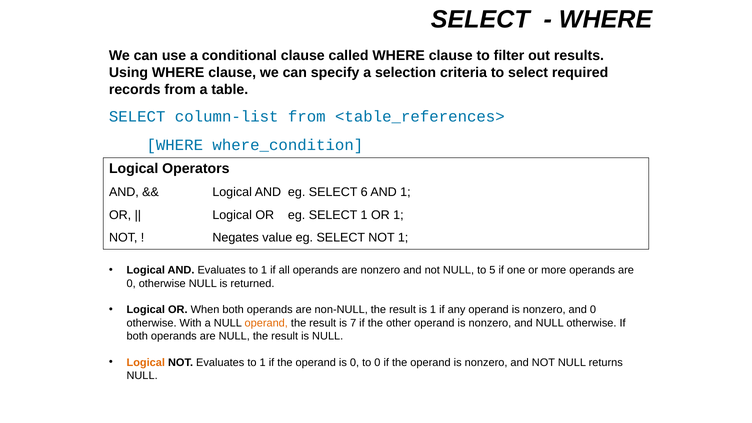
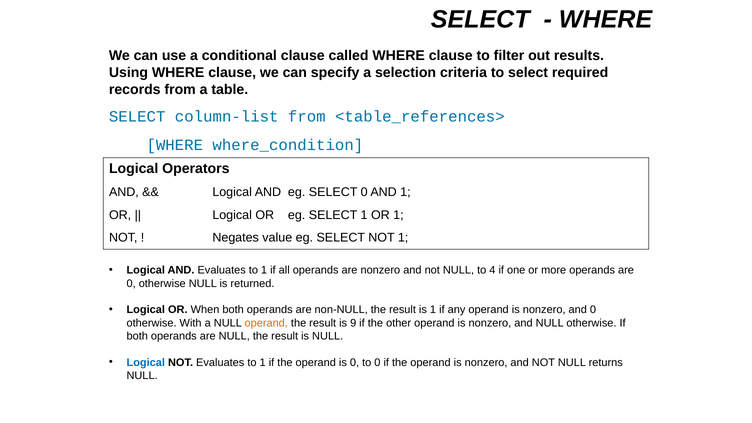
SELECT 6: 6 -> 0
5: 5 -> 4
7: 7 -> 9
Logical at (146, 362) colour: orange -> blue
